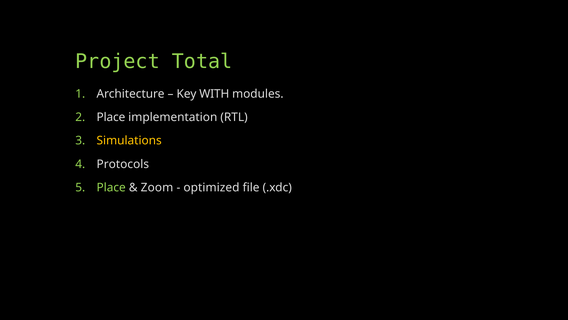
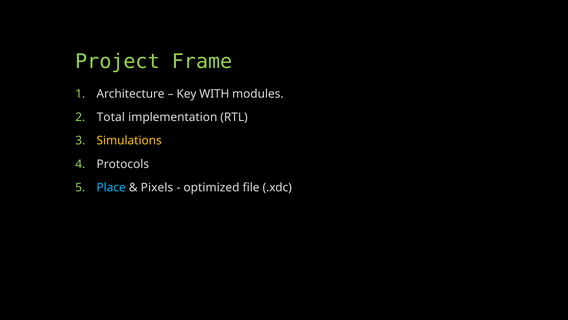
Total: Total -> Frame
Place at (111, 117): Place -> Total
Place at (111, 187) colour: light green -> light blue
Zoom: Zoom -> Pixels
